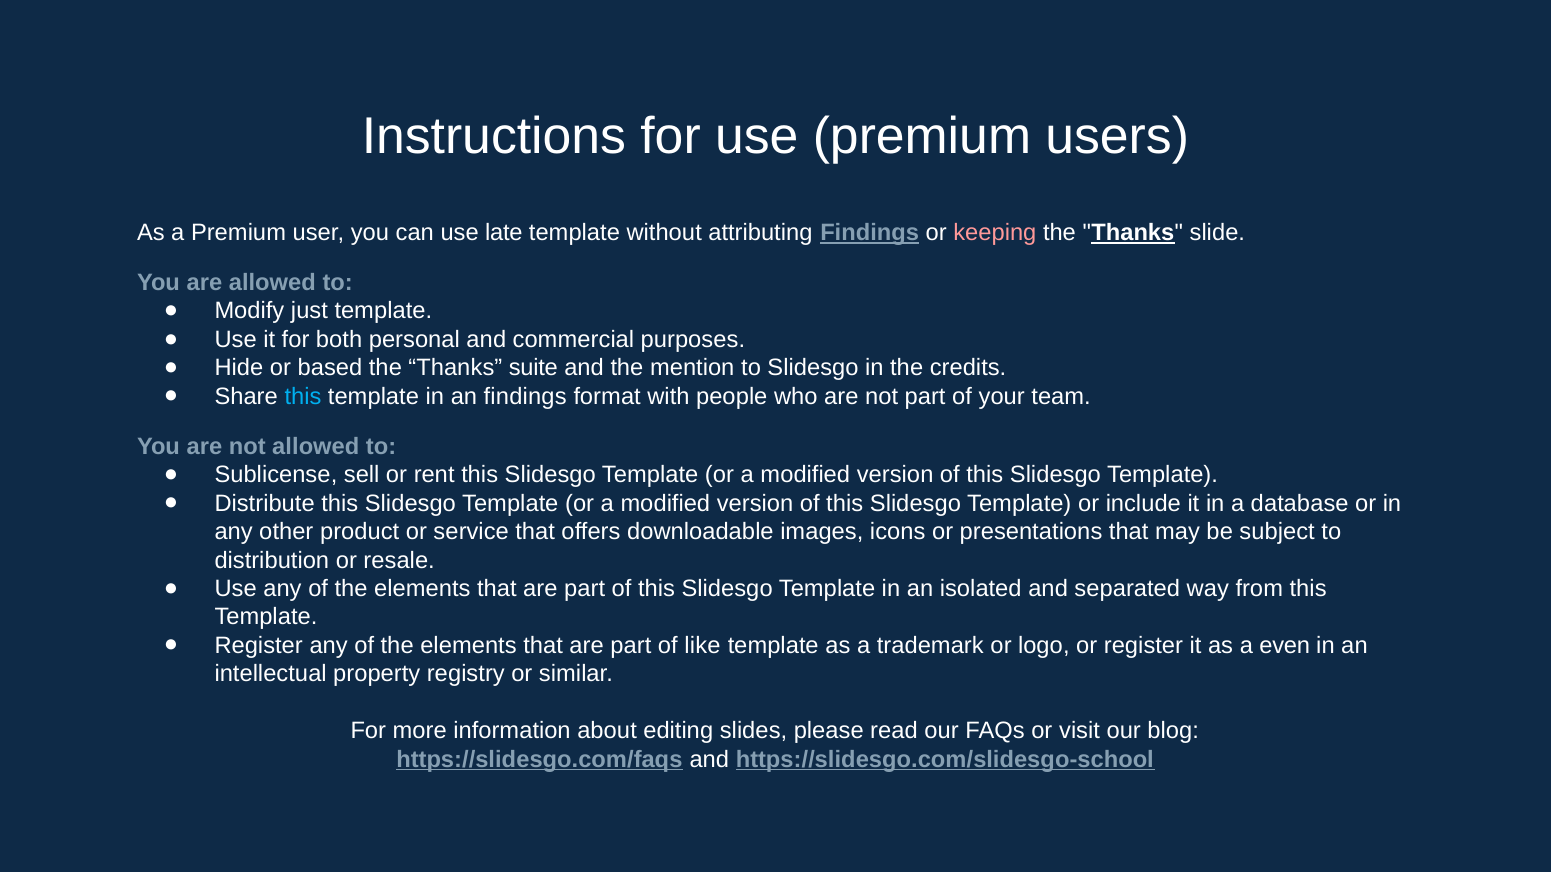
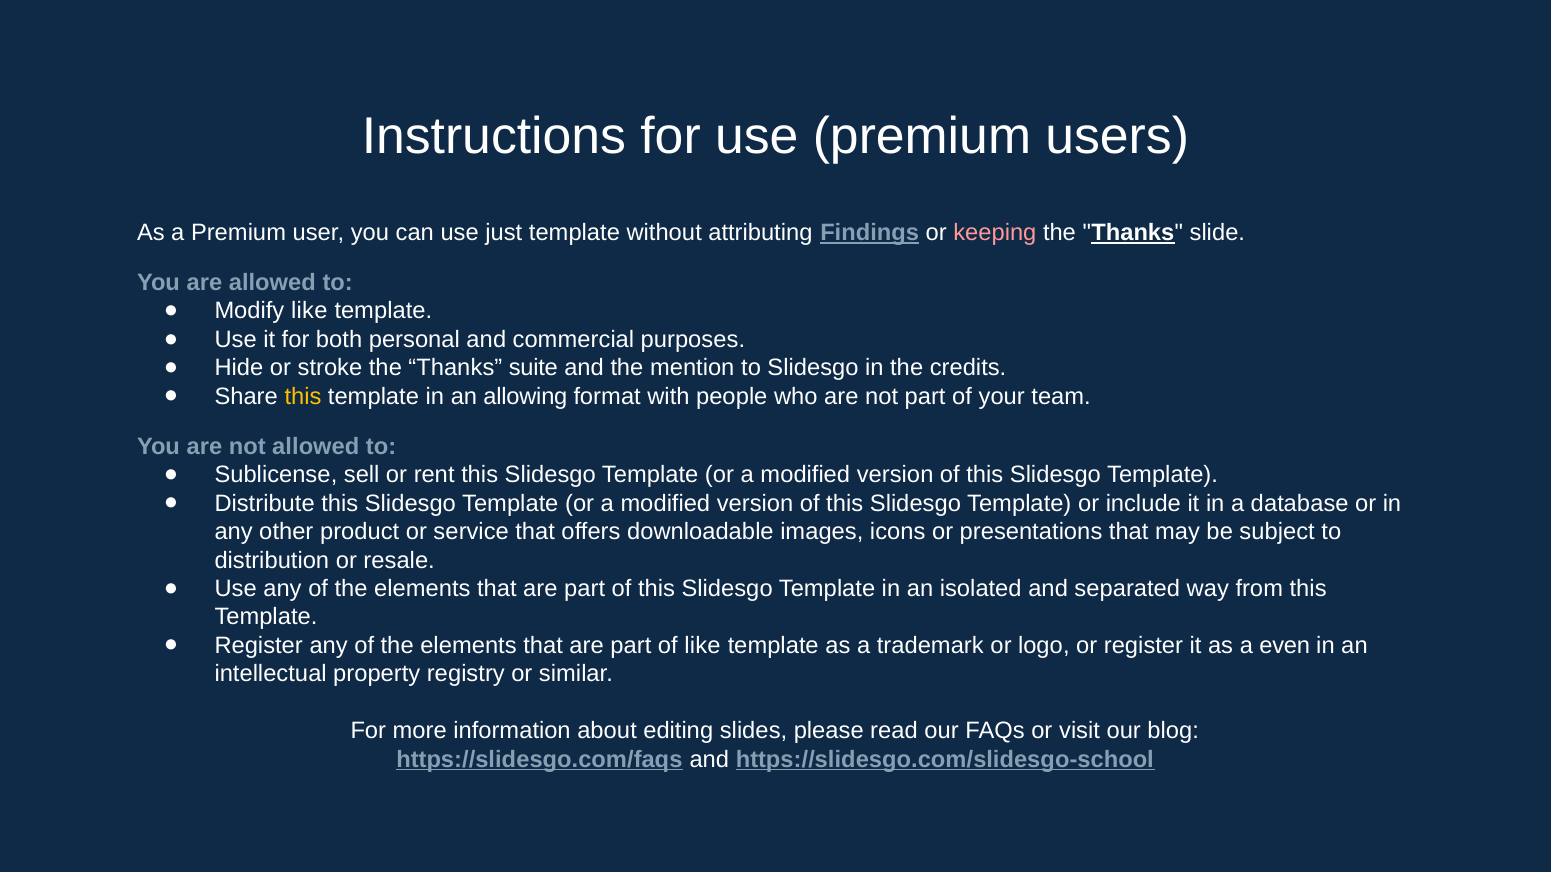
late: late -> just
Modify just: just -> like
based: based -> stroke
this at (303, 397) colour: light blue -> yellow
an findings: findings -> allowing
